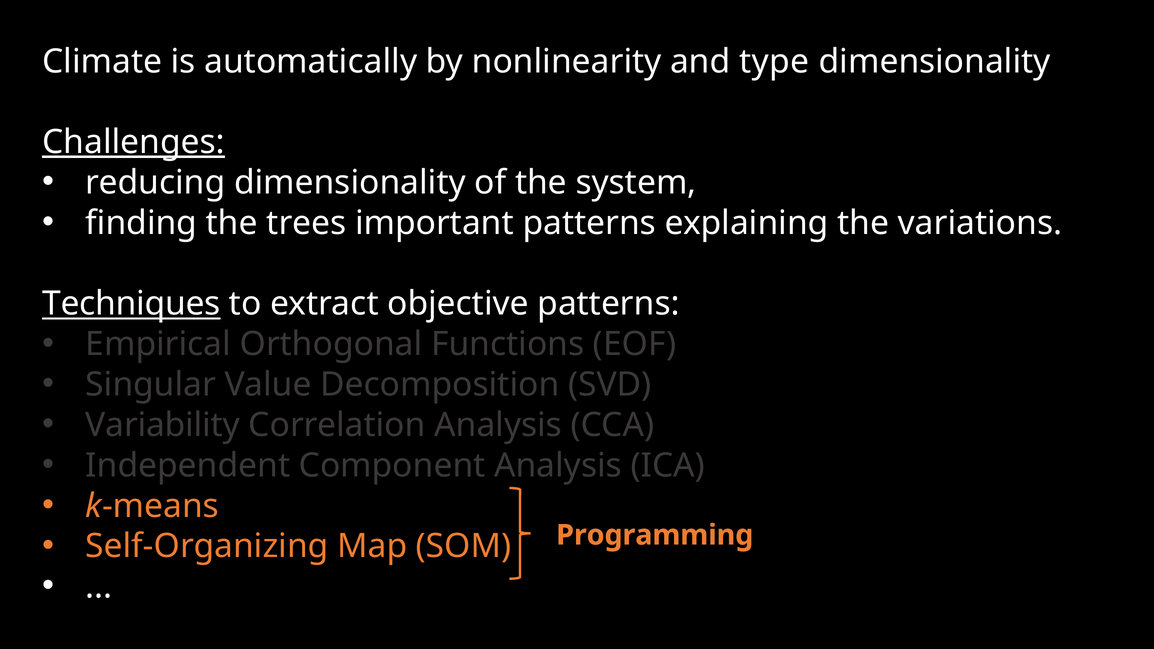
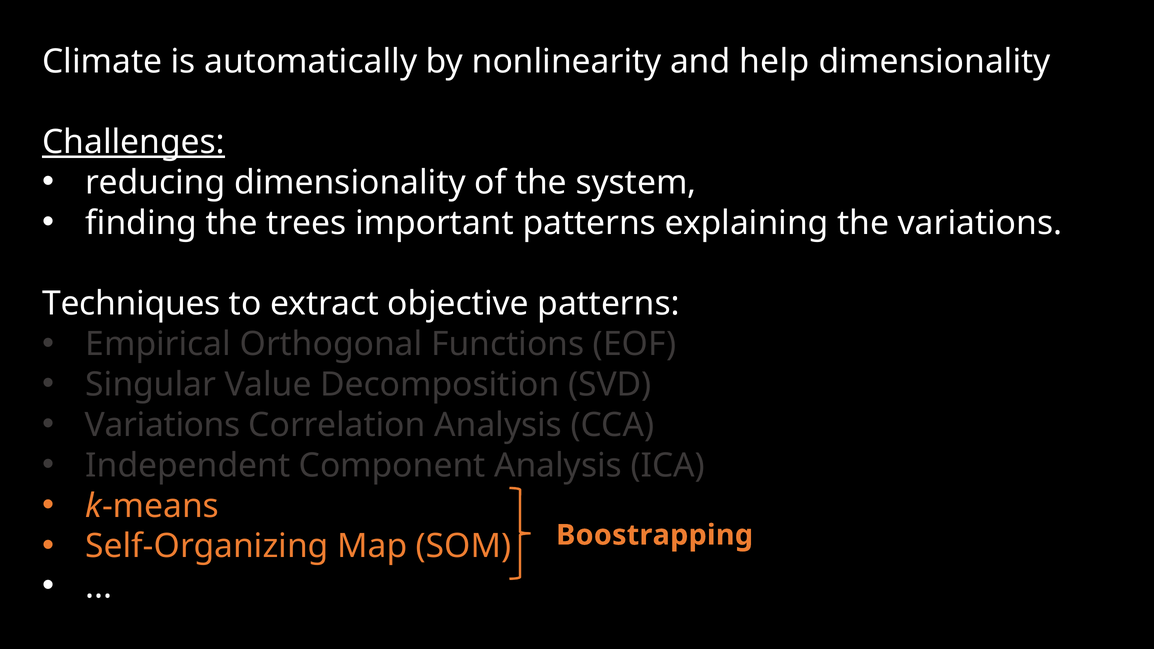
type: type -> help
Techniques underline: present -> none
Variability at (163, 425): Variability -> Variations
Programming: Programming -> Boostrapping
